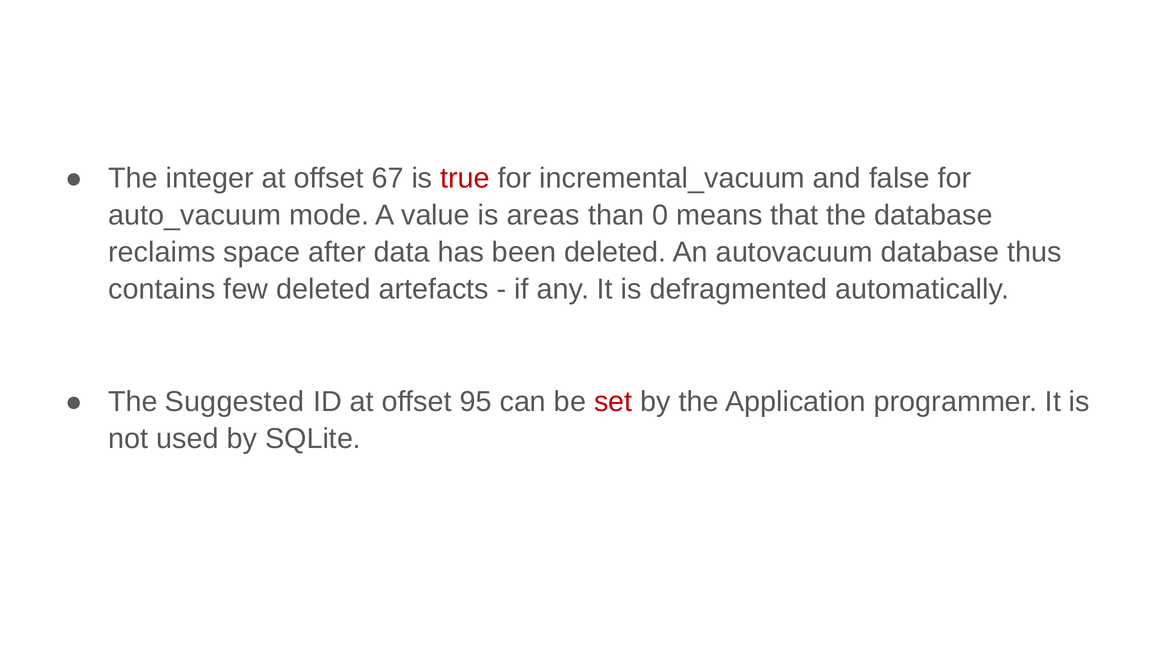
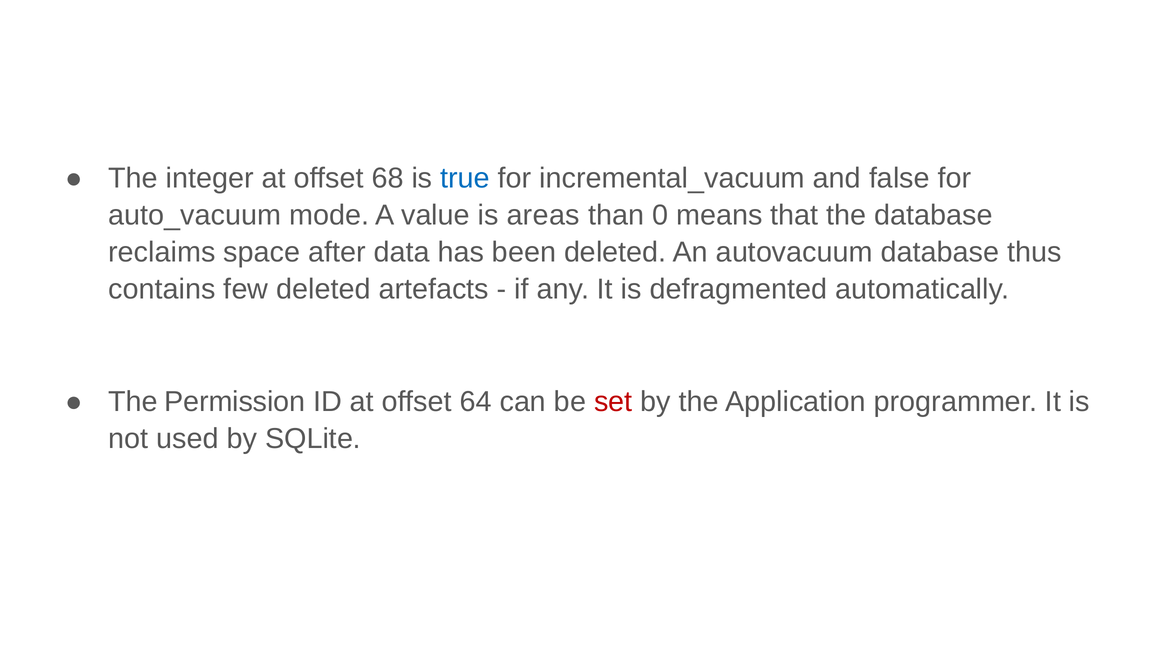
67: 67 -> 68
true colour: red -> blue
Suggested: Suggested -> Permission
95: 95 -> 64
